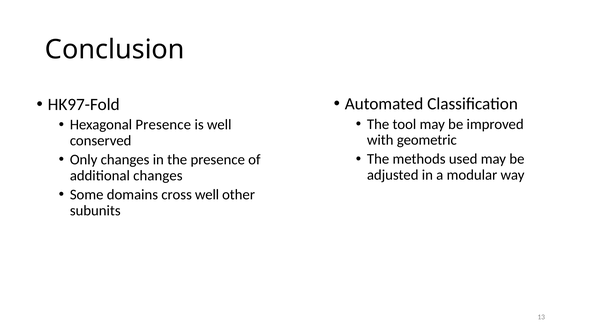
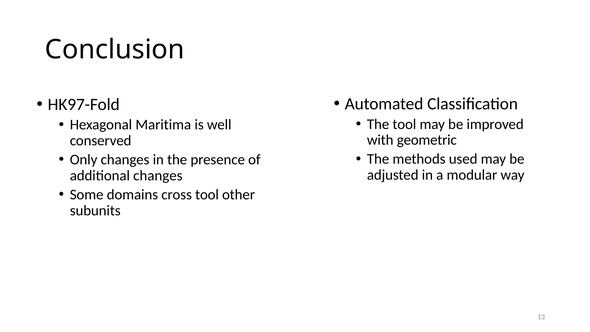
Hexagonal Presence: Presence -> Maritima
cross well: well -> tool
